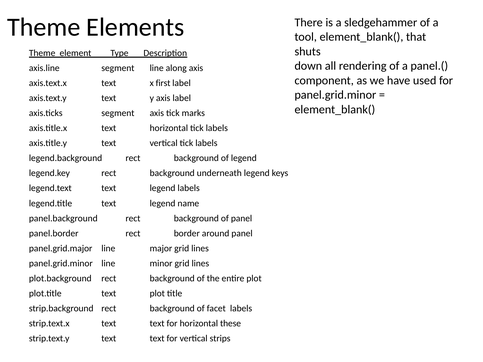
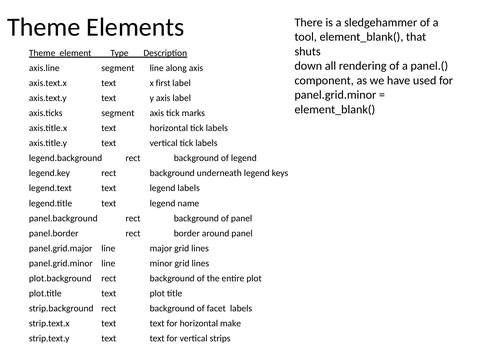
these: these -> make
